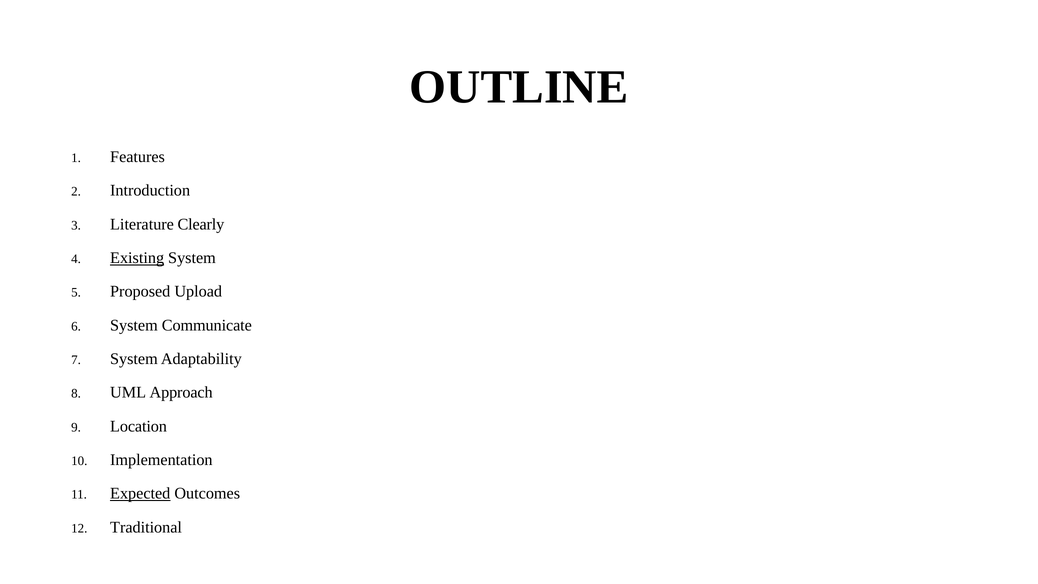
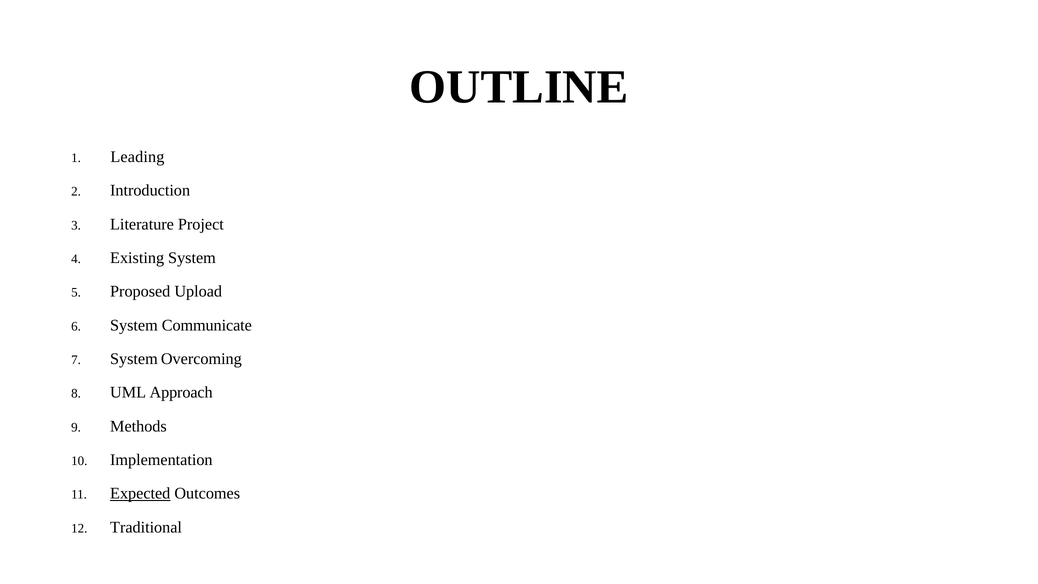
Features: Features -> Leading
Clearly: Clearly -> Project
Existing underline: present -> none
Adaptability: Adaptability -> Overcoming
Location: Location -> Methods
